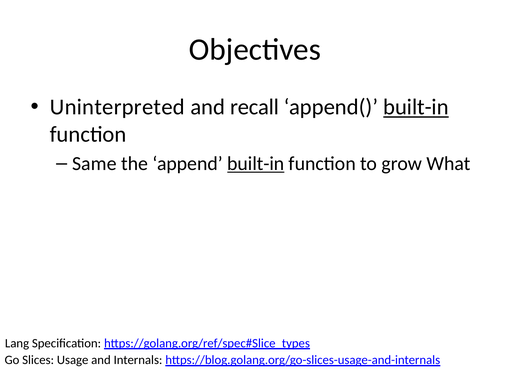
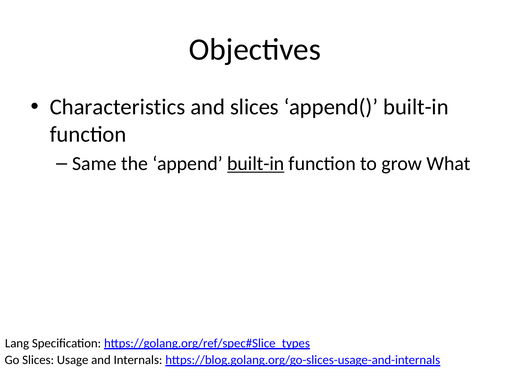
Uninterpreted: Uninterpreted -> Characteristics
and recall: recall -> slices
built-in at (416, 107) underline: present -> none
